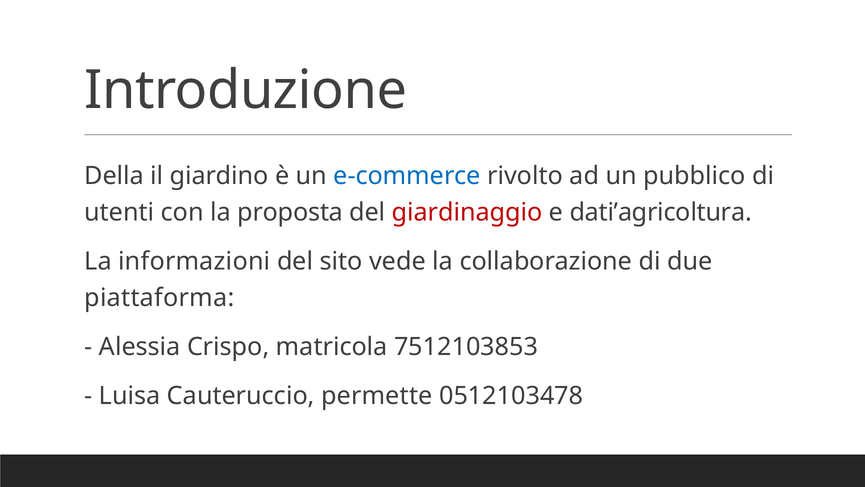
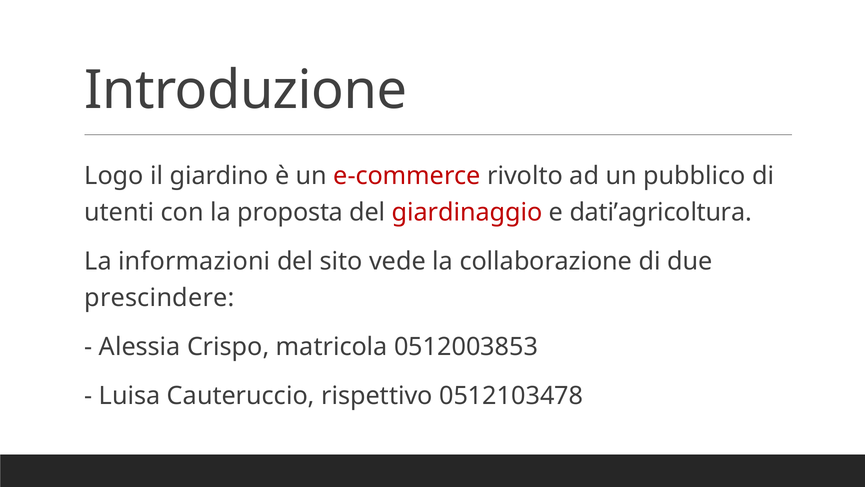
Della: Della -> Logo
e-commerce colour: blue -> red
piattaforma: piattaforma -> prescindere
7512103853: 7512103853 -> 0512003853
permette: permette -> rispettivo
